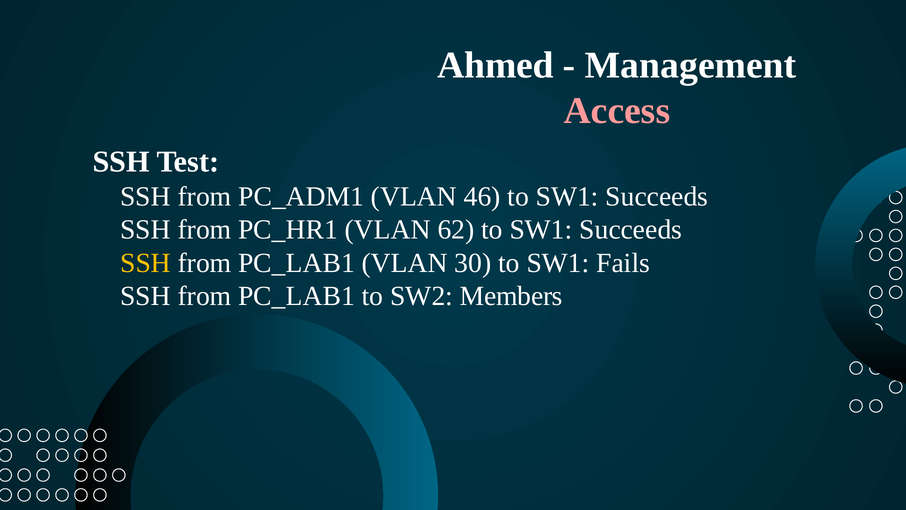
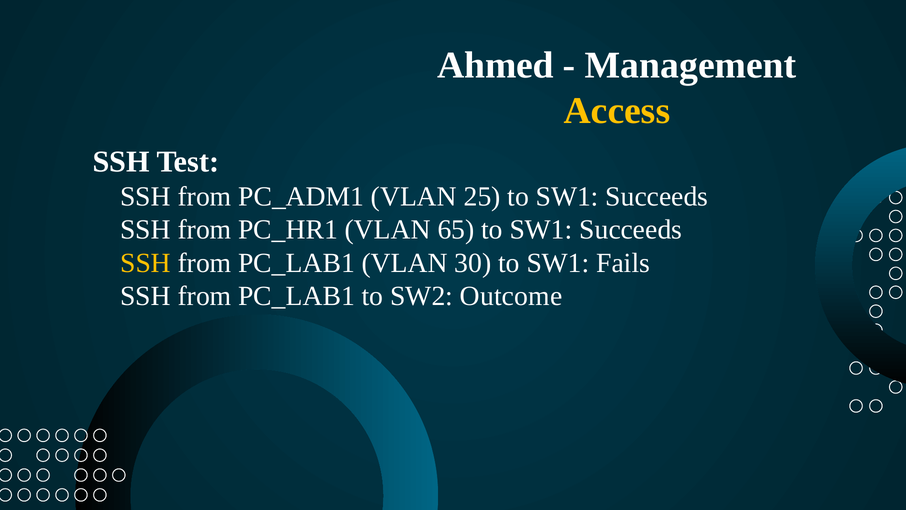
Access colour: pink -> yellow
46: 46 -> 25
62: 62 -> 65
Members: Members -> Outcome
